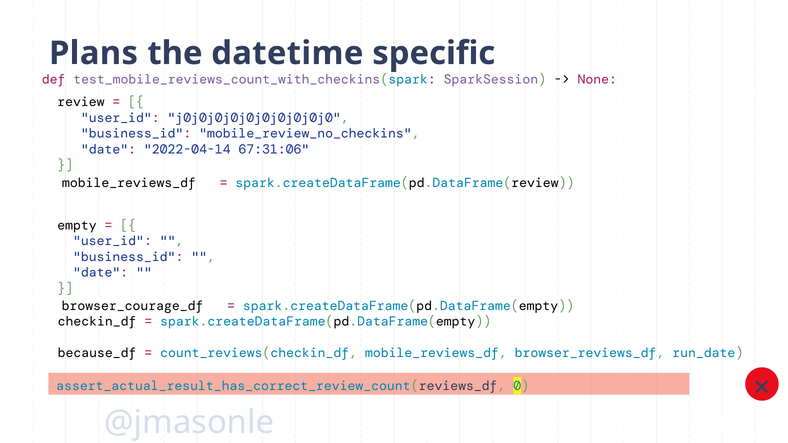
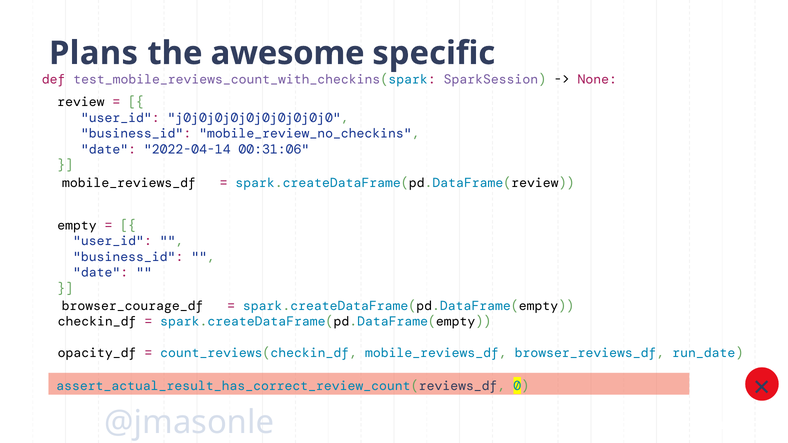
datetime: datetime -> awesome
67:31:06: 67:31:06 -> 00:31:06
because_df: because_df -> opacity_df
